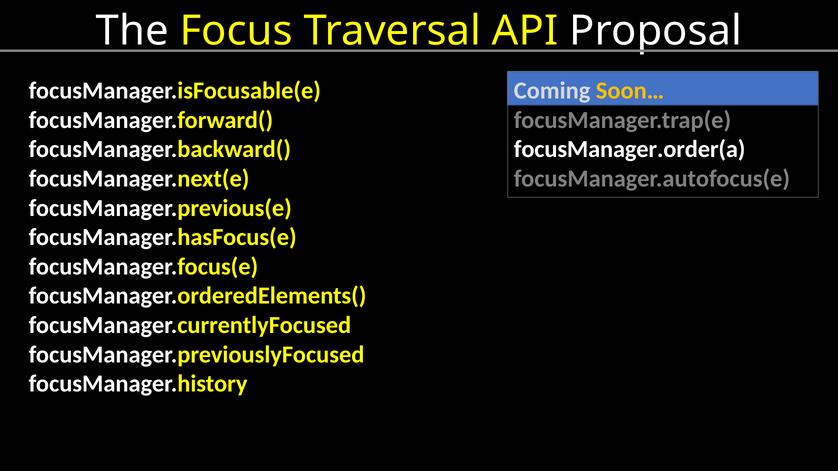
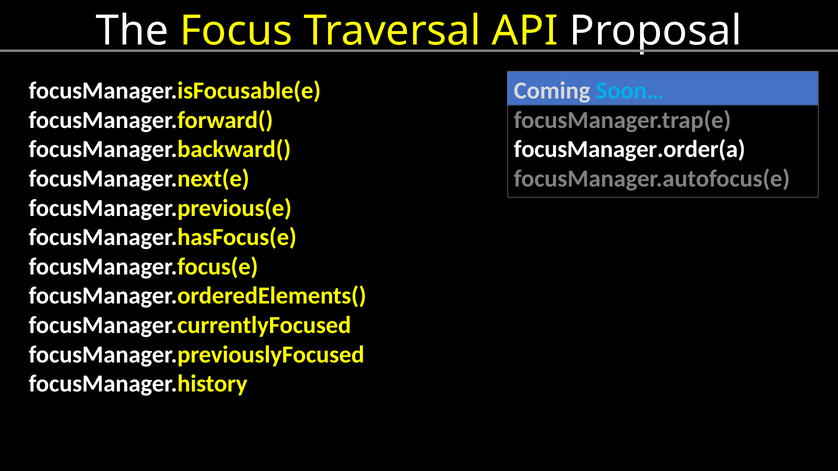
Soon… colour: yellow -> light blue
